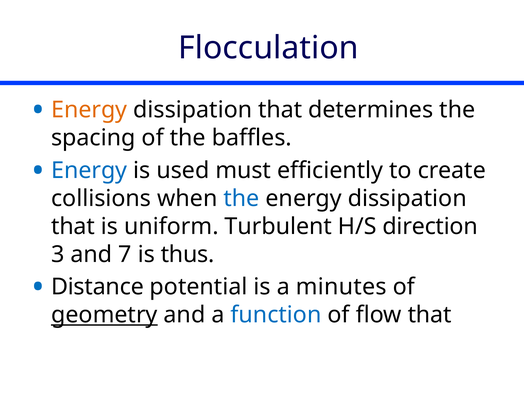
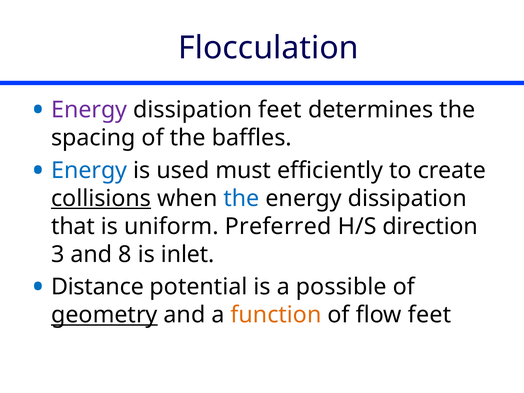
Energy at (89, 110) colour: orange -> purple
that at (280, 110): that -> feet
collisions underline: none -> present
Turbulent: Turbulent -> Preferred
7: 7 -> 8
thus: thus -> inlet
minutes: minutes -> possible
function colour: blue -> orange
flow that: that -> feet
